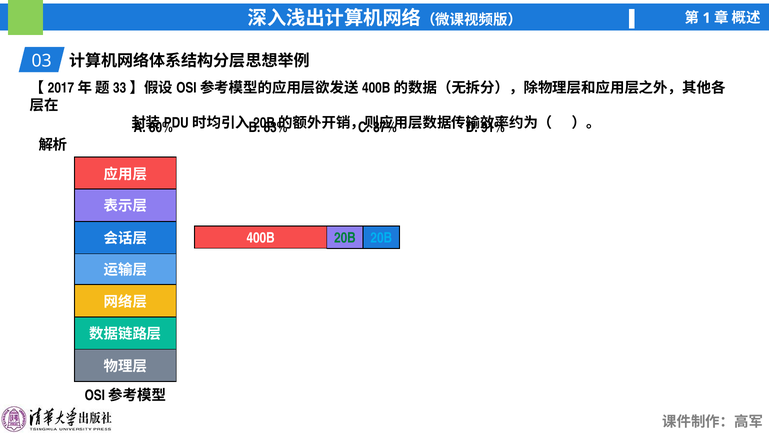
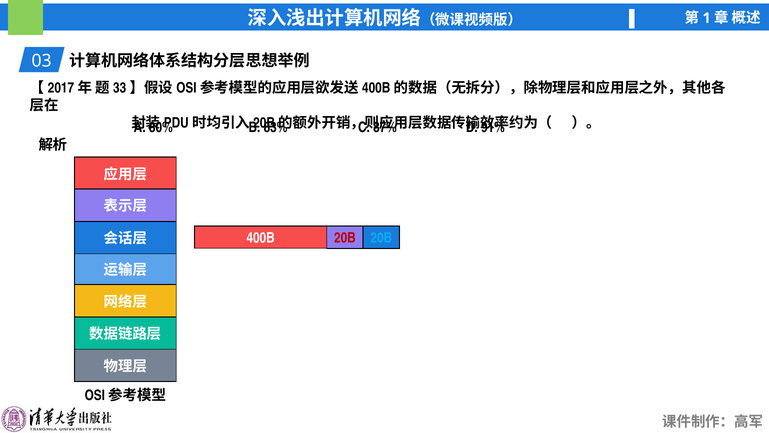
20B at (345, 238) colour: green -> red
